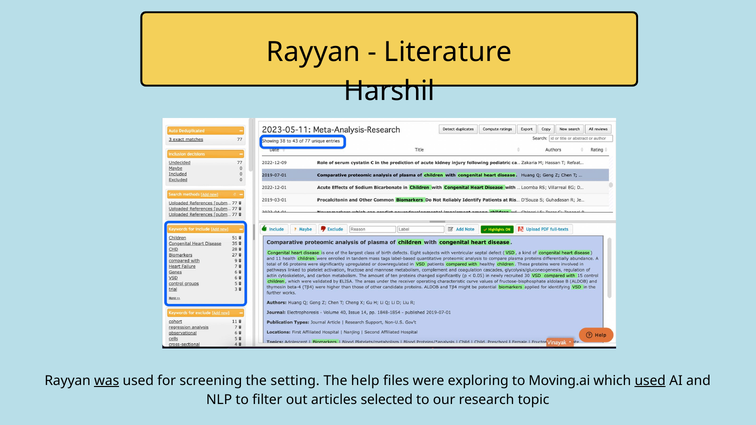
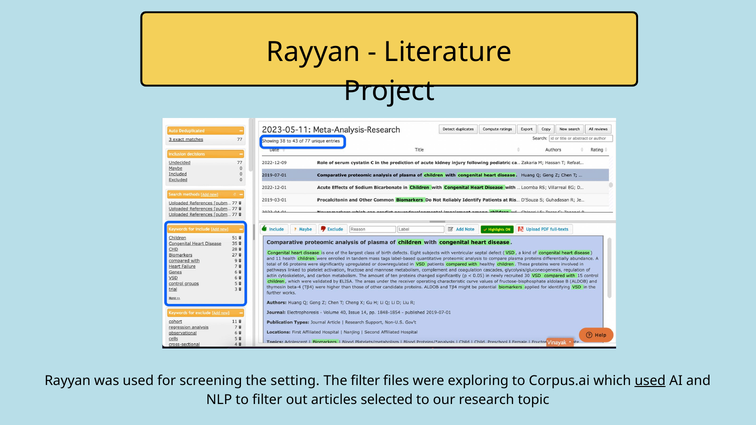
Harshil: Harshil -> Project
was underline: present -> none
The help: help -> filter
Moving.ai: Moving.ai -> Corpus.ai
